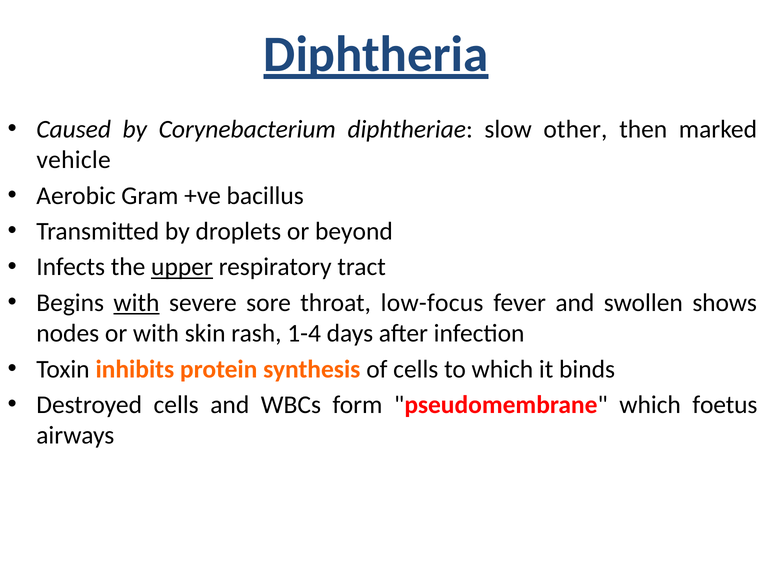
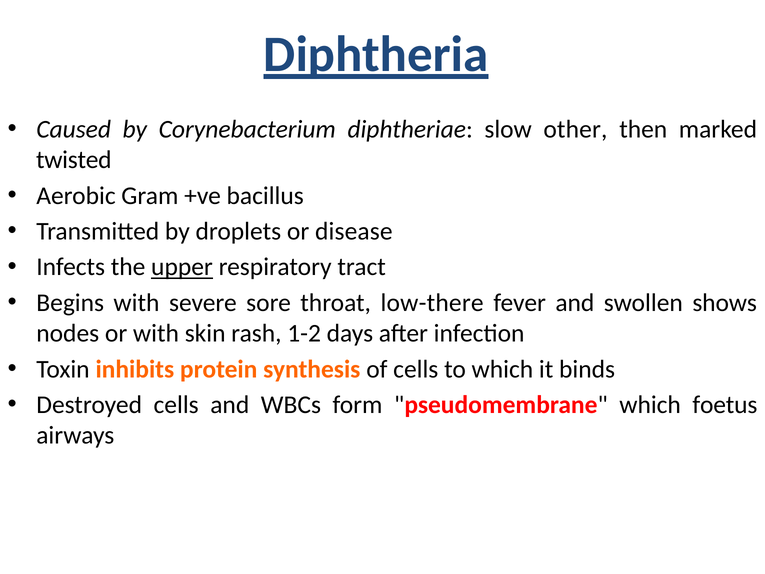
vehicle: vehicle -> twisted
beyond: beyond -> disease
with at (136, 303) underline: present -> none
low-focus: low-focus -> low-there
1-4: 1-4 -> 1-2
